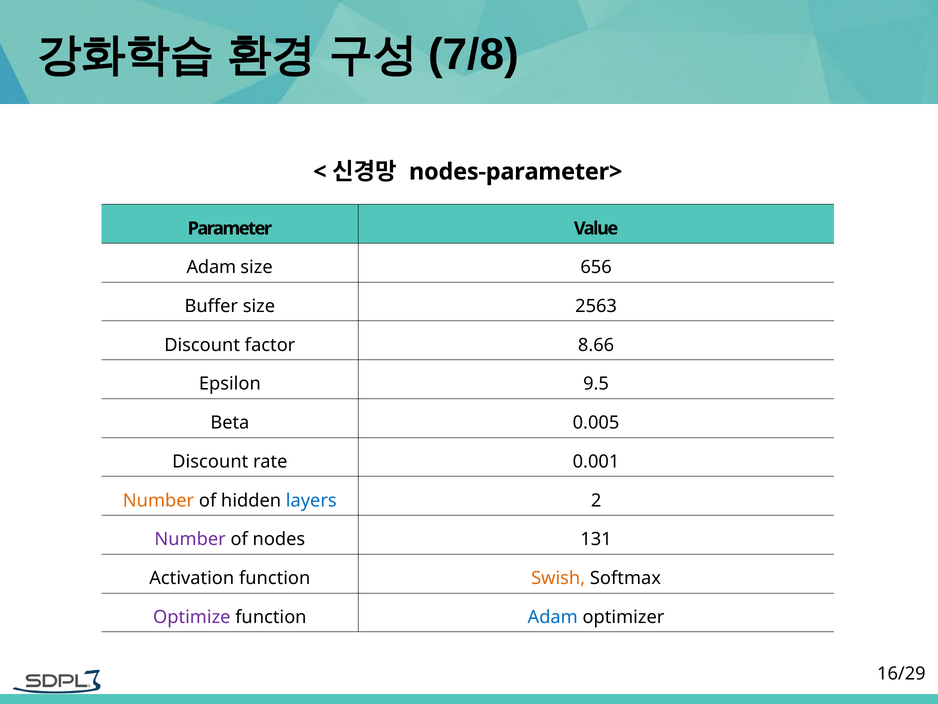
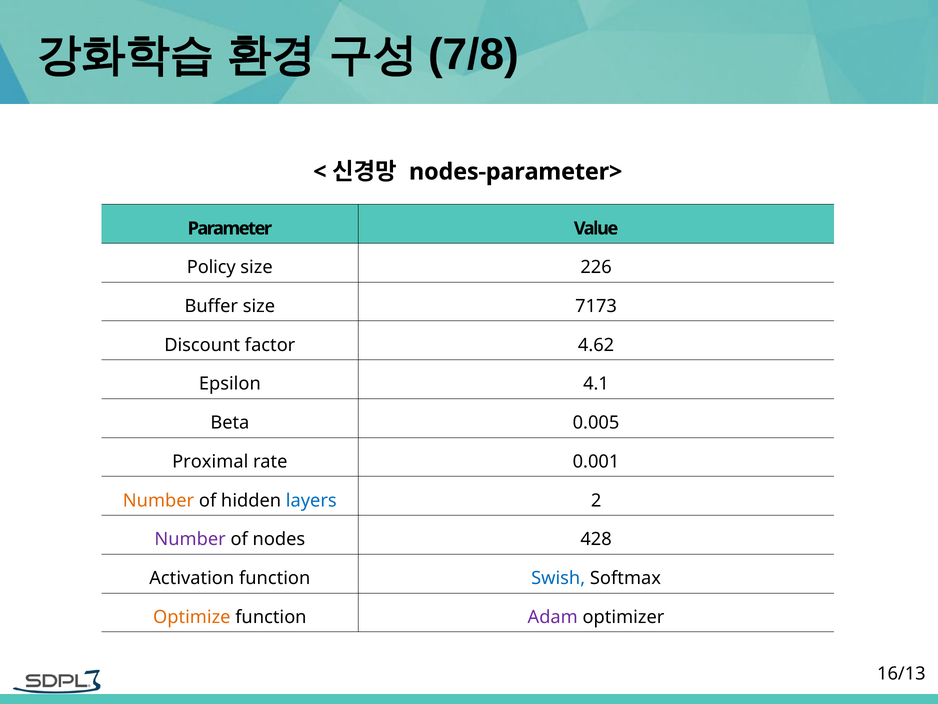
Adam at (211, 267): Adam -> Policy
656: 656 -> 226
2563: 2563 -> 7173
8.66: 8.66 -> 4.62
9.5: 9.5 -> 4.1
Discount at (210, 461): Discount -> Proximal
131: 131 -> 428
Swish colour: orange -> blue
Optimize colour: purple -> orange
Adam at (553, 617) colour: blue -> purple
16/29: 16/29 -> 16/13
